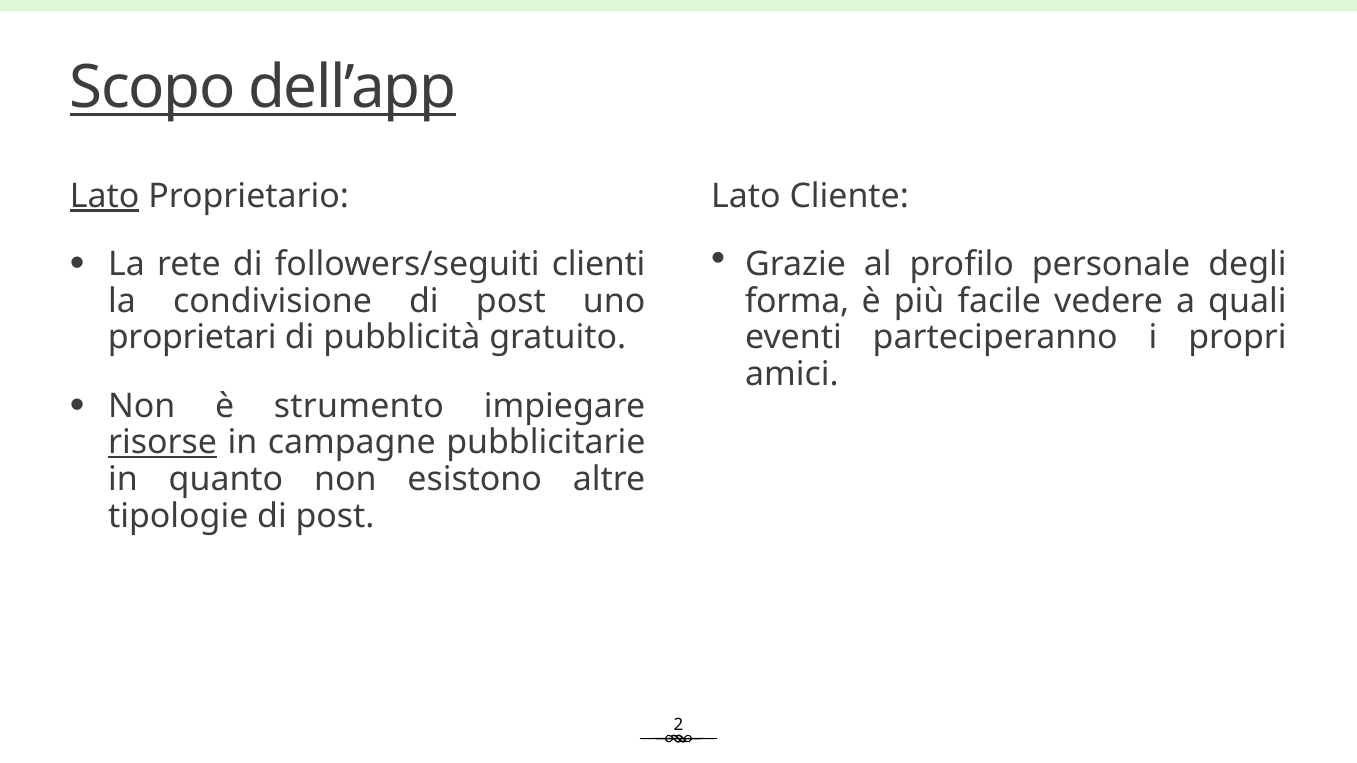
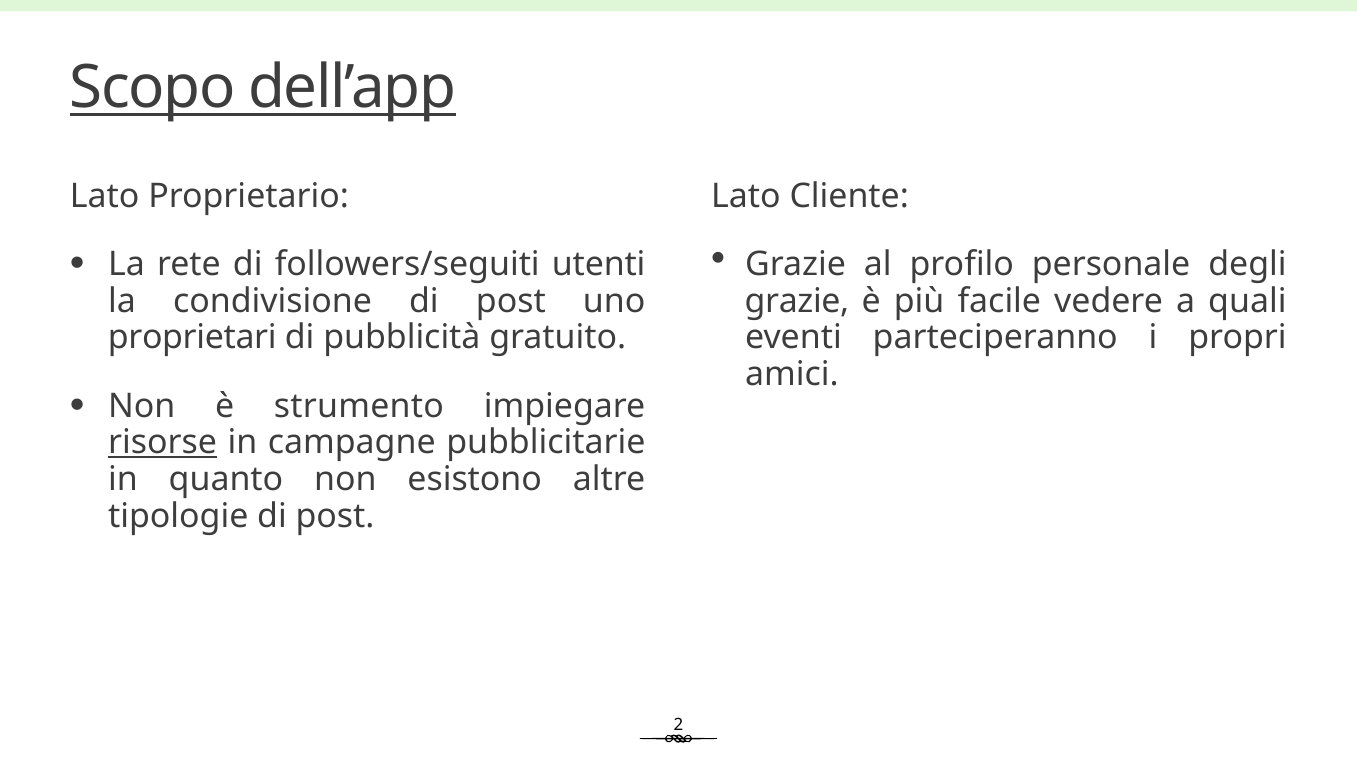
Lato at (105, 196) underline: present -> none
clienti: clienti -> utenti
forma at (797, 301): forma -> grazie
